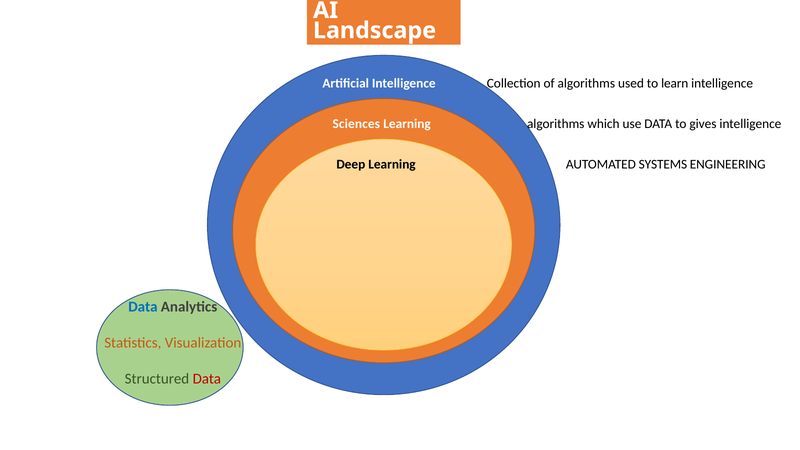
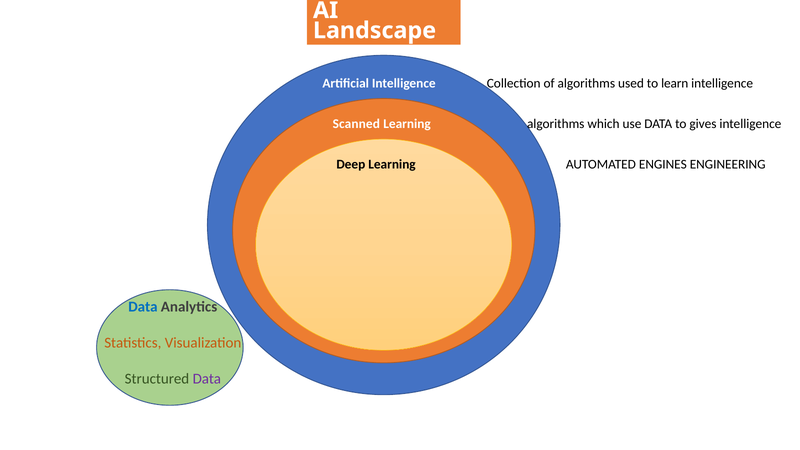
Sciences: Sciences -> Scanned
SYSTEMS: SYSTEMS -> ENGINES
Data at (207, 379) colour: red -> purple
